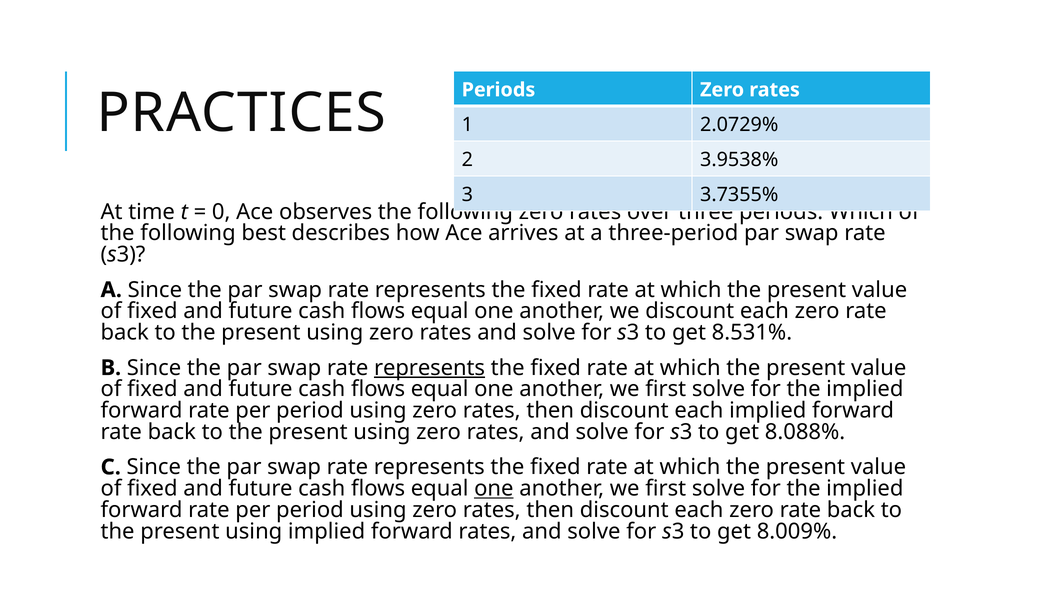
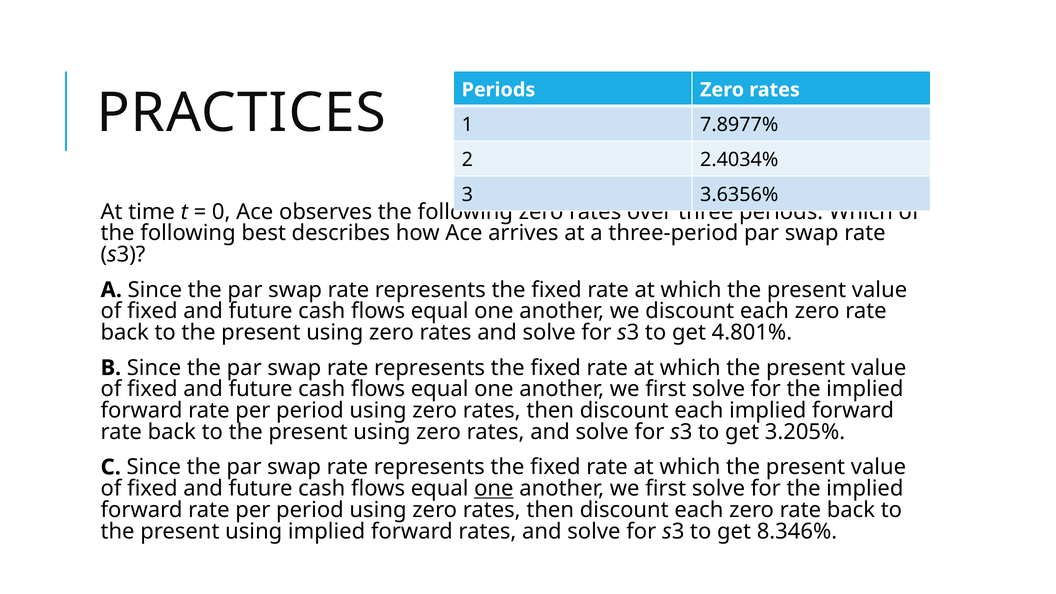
2.0729%: 2.0729% -> 7.8977%
3.9538%: 3.9538% -> 2.4034%
3.7355%: 3.7355% -> 3.6356%
8.531%: 8.531% -> 4.801%
represents at (430, 368) underline: present -> none
8.088%: 8.088% -> 3.205%
8.009%: 8.009% -> 8.346%
